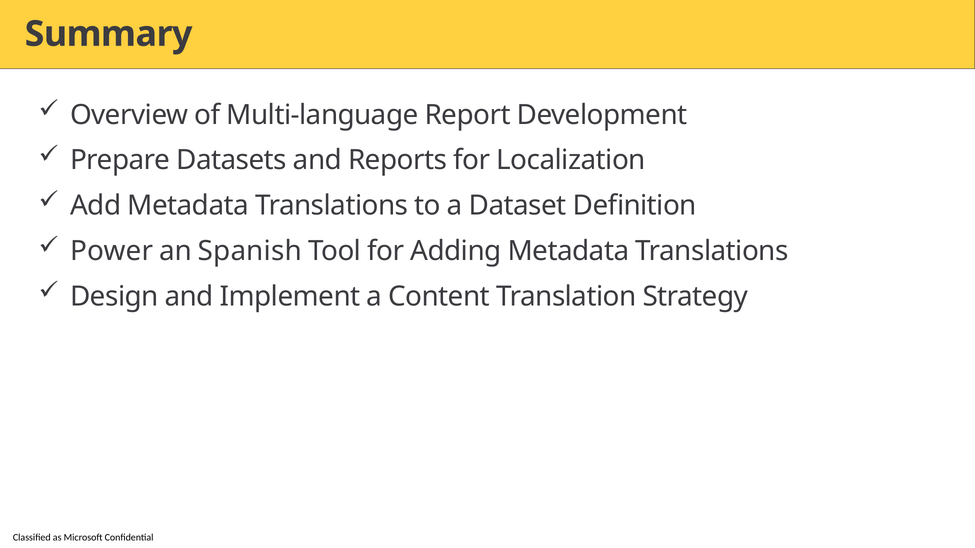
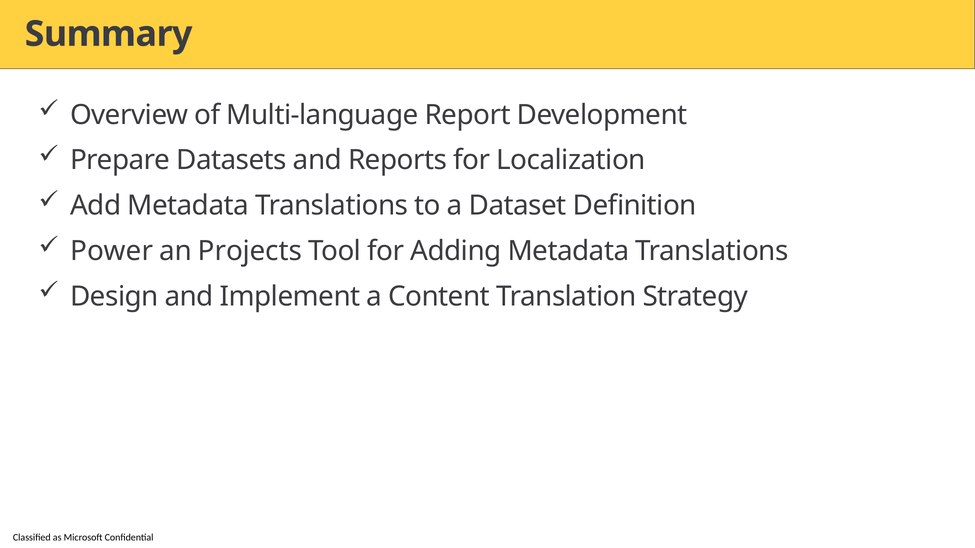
Spanish: Spanish -> Projects
